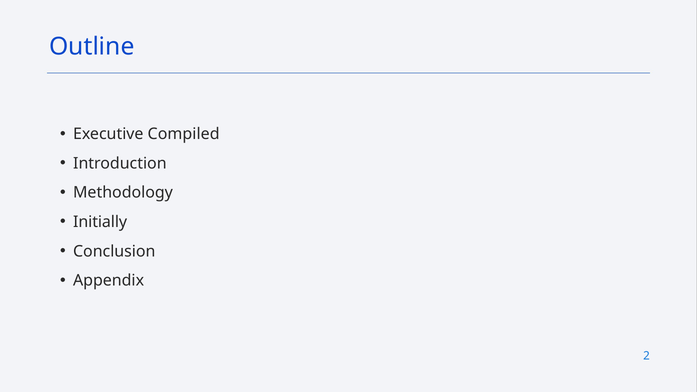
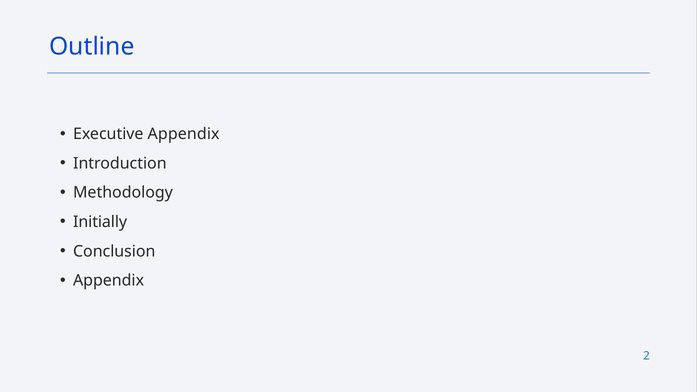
Executive Compiled: Compiled -> Appendix
